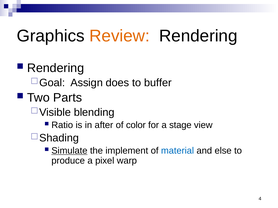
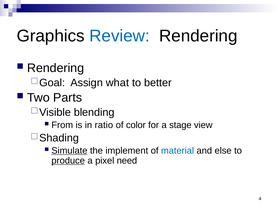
Review colour: orange -> blue
does: does -> what
buffer: buffer -> better
Ratio: Ratio -> From
after: after -> ratio
produce underline: none -> present
warp: warp -> need
